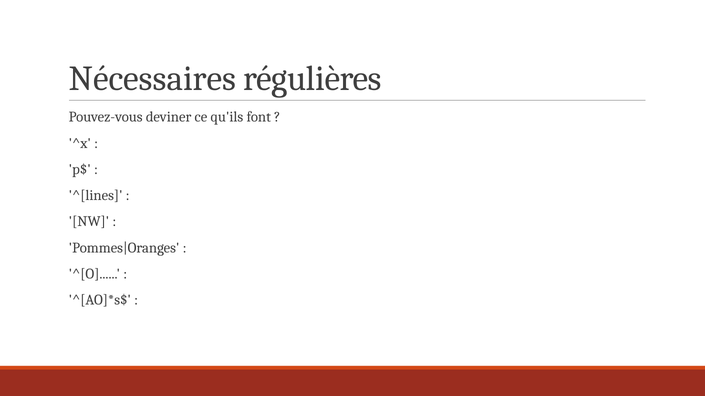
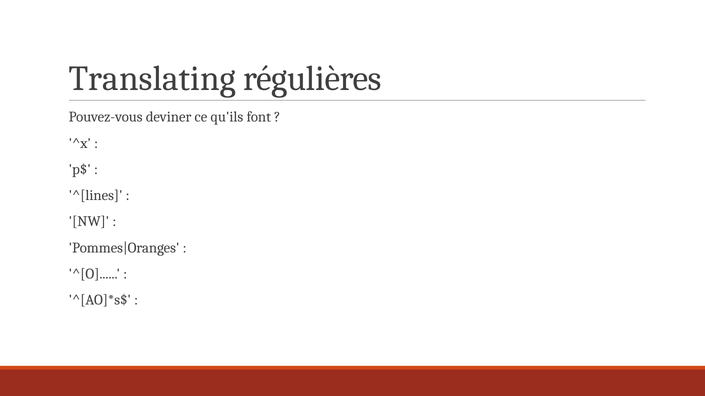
Nécessaires: Nécessaires -> Translating
